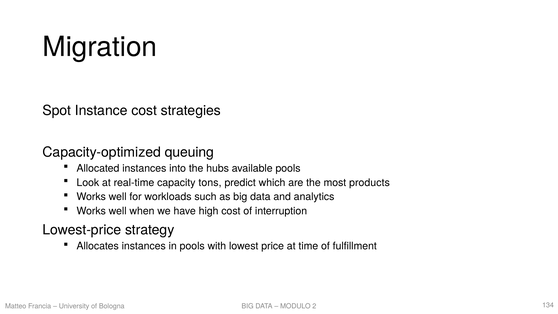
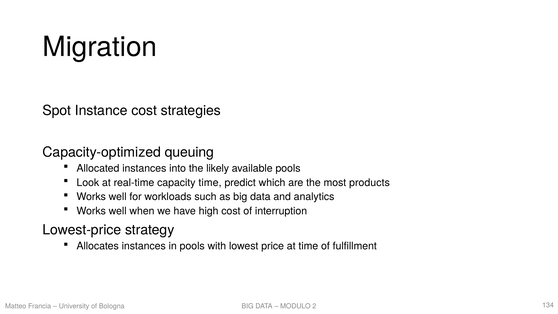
hubs: hubs -> likely
capacity tons: tons -> time
